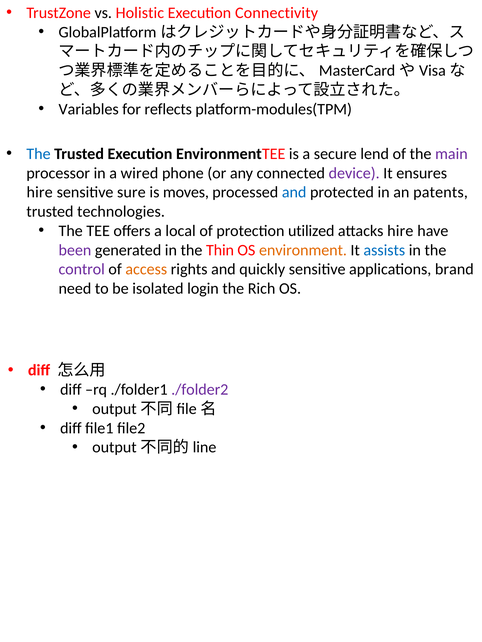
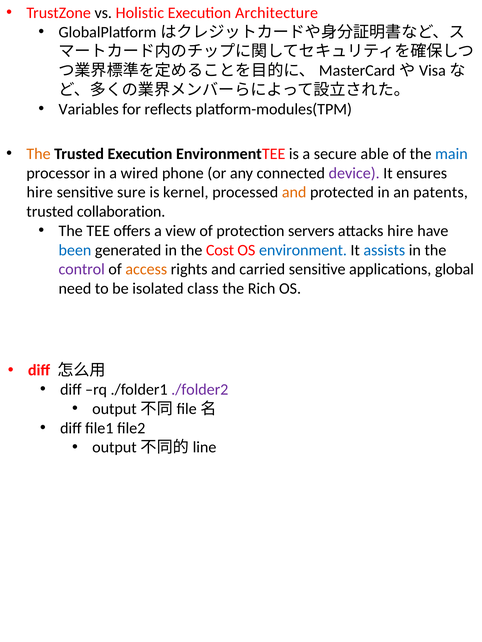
Connectivity: Connectivity -> Architecture
The at (38, 154) colour: blue -> orange
lend: lend -> able
main colour: purple -> blue
moves: moves -> kernel
and at (294, 193) colour: blue -> orange
technologies: technologies -> collaboration
local: local -> view
utilized: utilized -> servers
been colour: purple -> blue
Thin: Thin -> Cost
environment colour: orange -> blue
quickly: quickly -> carried
brand: brand -> global
login: login -> class
